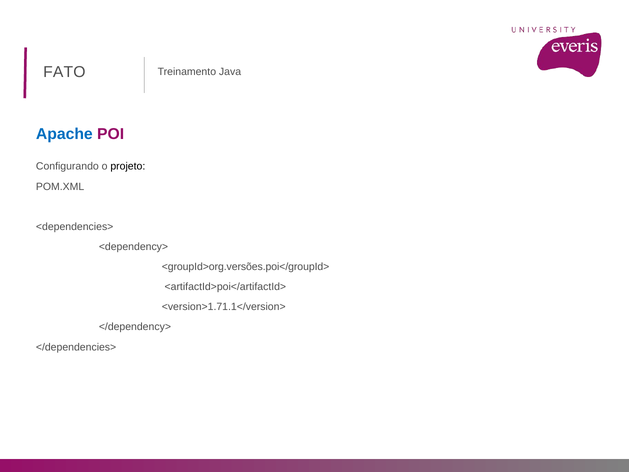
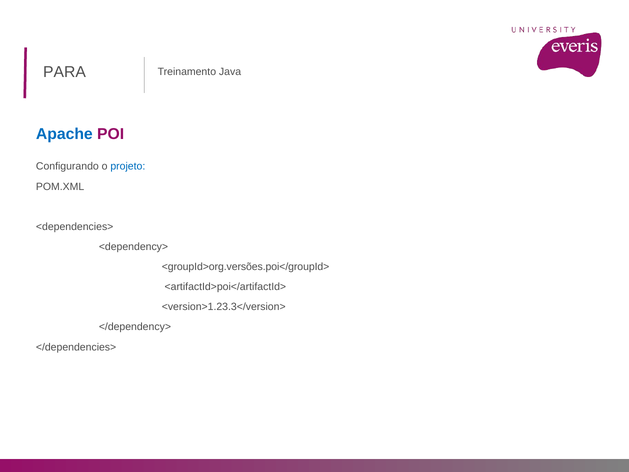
FATO: FATO -> PARA
projeto colour: black -> blue
<version>1.71.1</version>: <version>1.71.1</version> -> <version>1.23.3</version>
